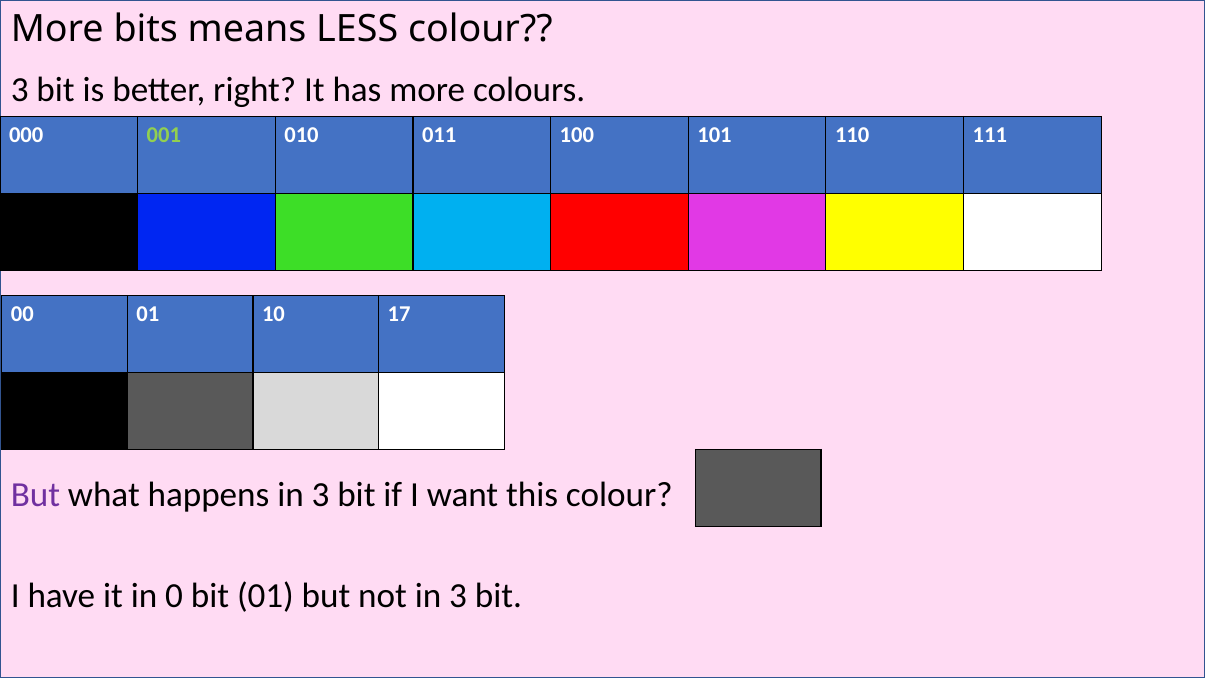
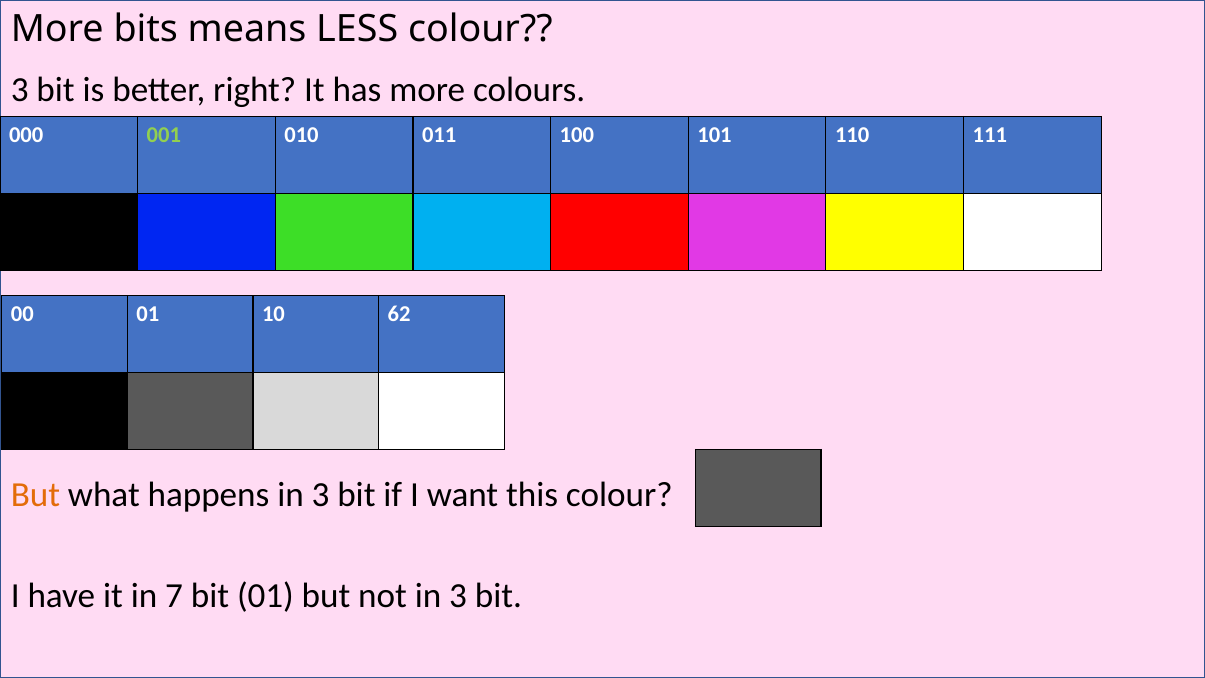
17: 17 -> 62
But at (35, 494) colour: purple -> orange
0: 0 -> 7
